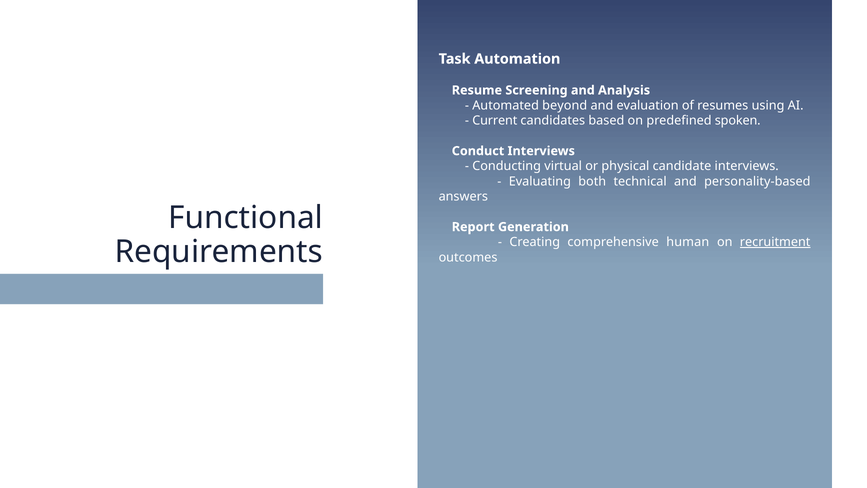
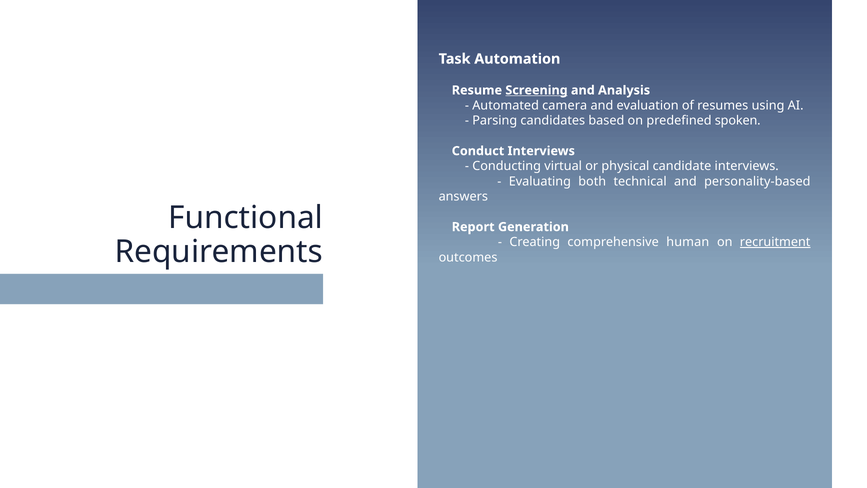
Screening underline: none -> present
beyond: beyond -> camera
Current: Current -> Parsing
